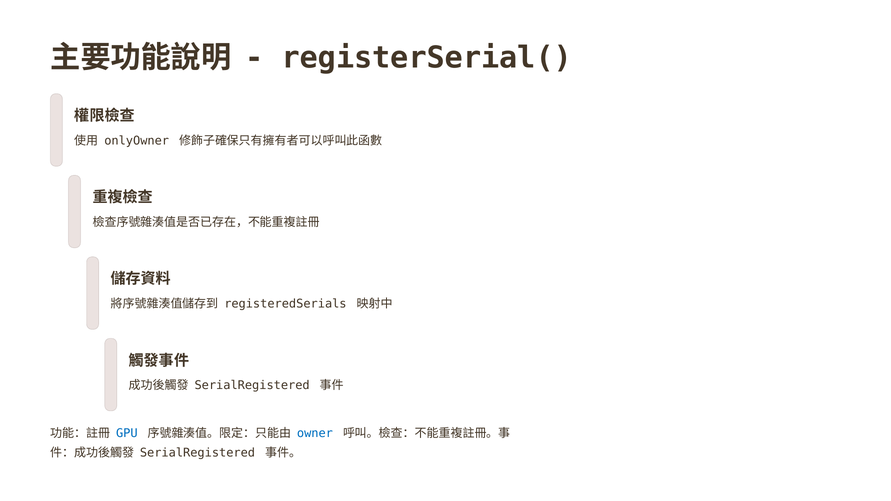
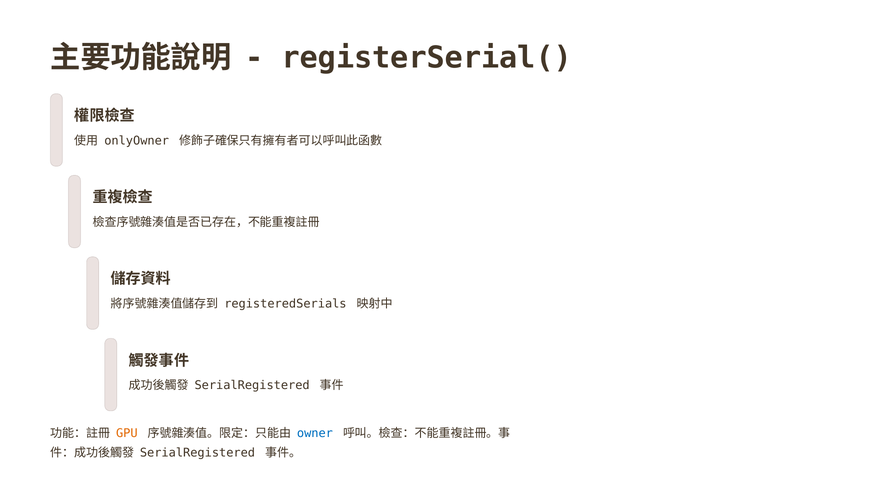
GPU colour: blue -> orange
